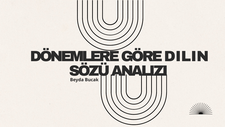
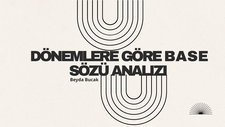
DILIN: DILIN -> BASE
